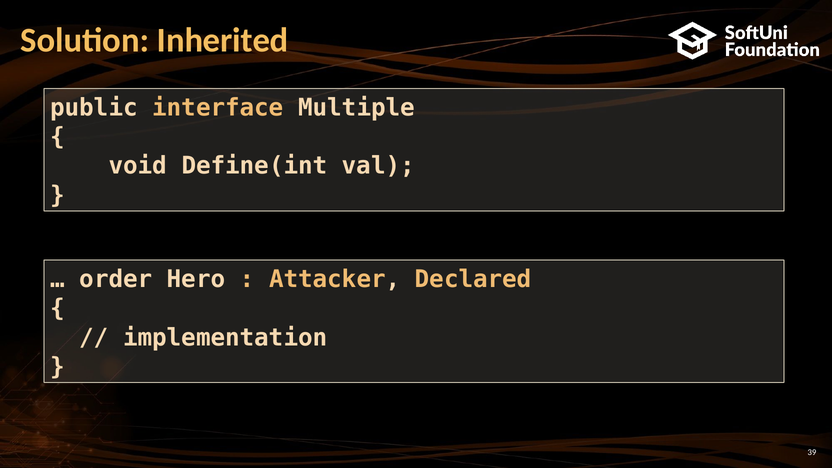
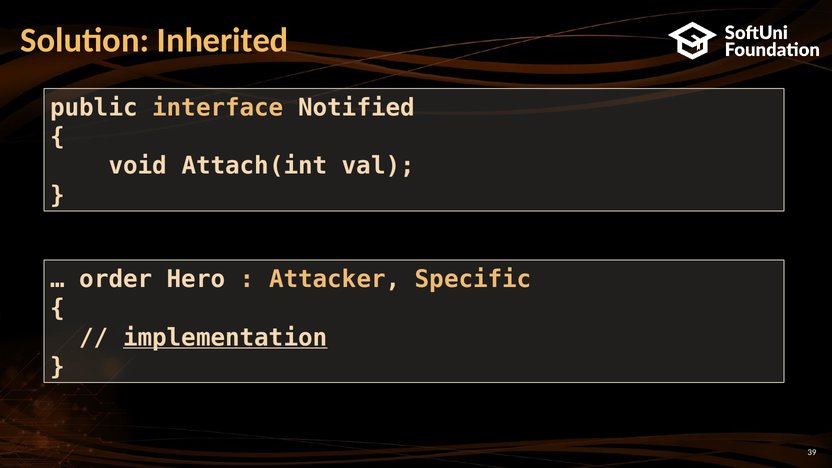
Multiple: Multiple -> Notified
Define(int: Define(int -> Attach(int
Declared: Declared -> Specific
implementation underline: none -> present
